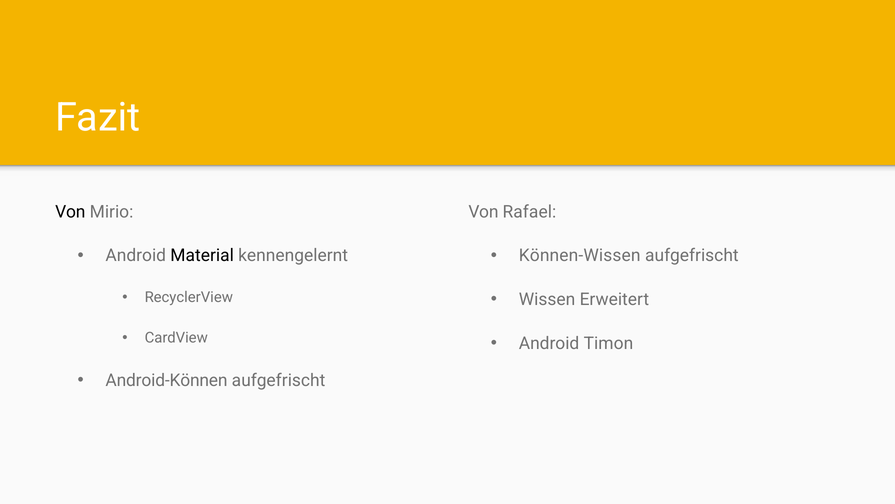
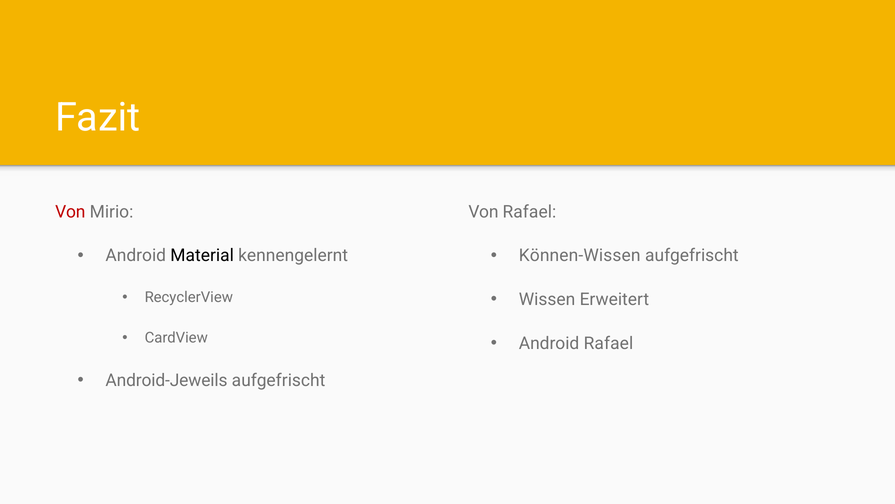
Von at (70, 212) colour: black -> red
Android Timon: Timon -> Rafael
Android-Können: Android-Können -> Android-Jeweils
